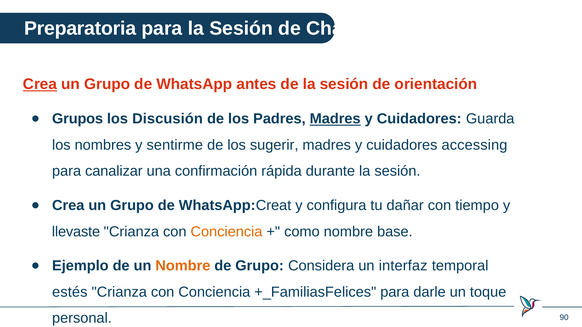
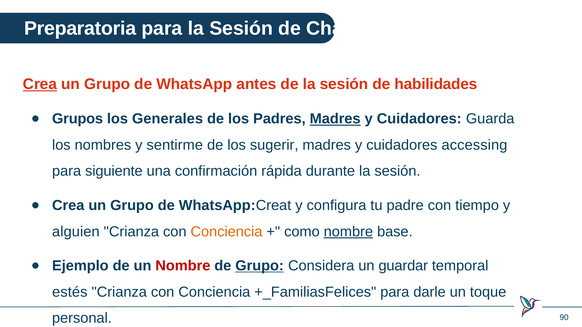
orientación: orientación -> habilidades
Discusión: Discusión -> Generales
canalizar: canalizar -> siguiente
dañar: dañar -> padre
llevaste: llevaste -> alguien
nombre at (348, 232) underline: none -> present
Nombre at (183, 266) colour: orange -> red
Grupo at (260, 266) underline: none -> present
interfaz: interfaz -> guardar
